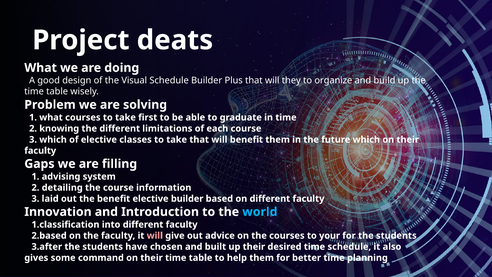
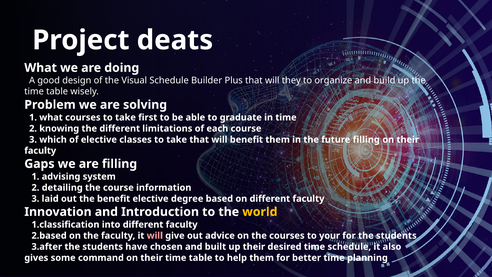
future which: which -> filling
elective builder: builder -> degree
world colour: light blue -> yellow
